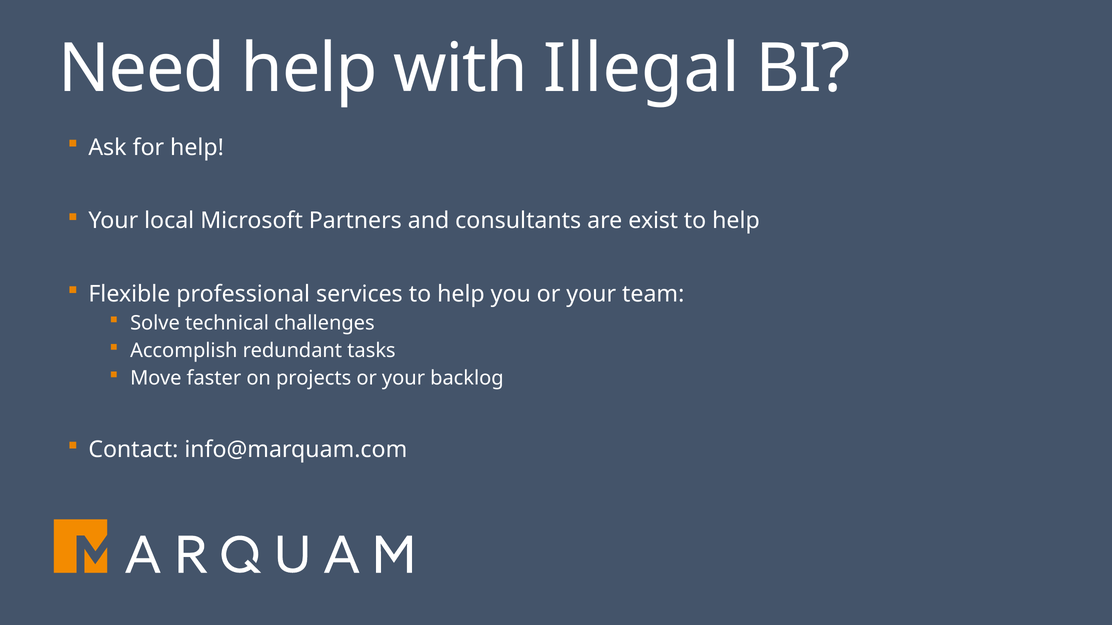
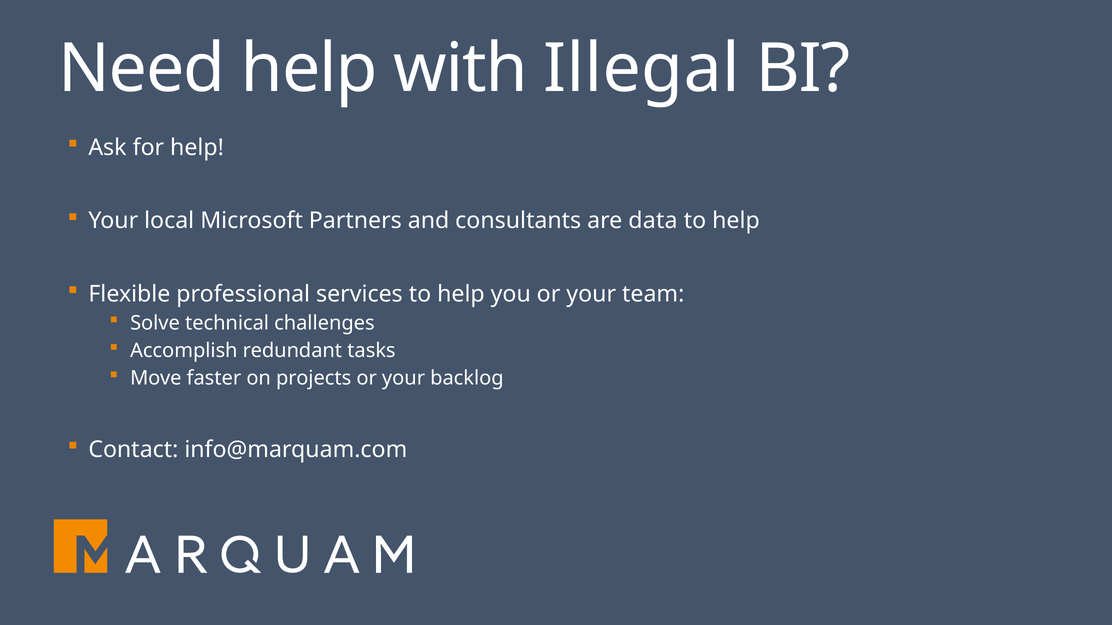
exist: exist -> data
